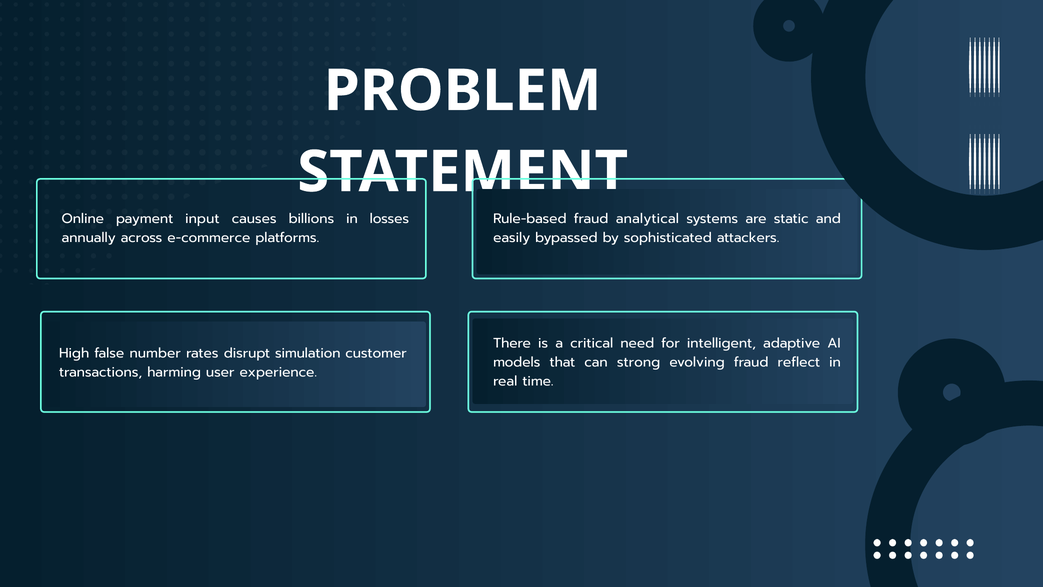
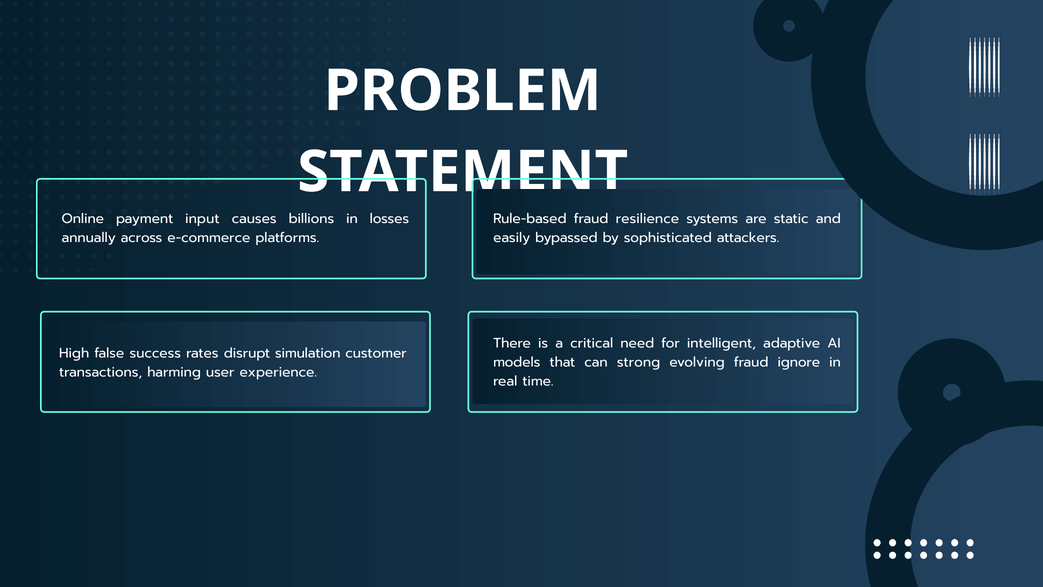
analytical: analytical -> resilience
number: number -> success
reflect: reflect -> ignore
